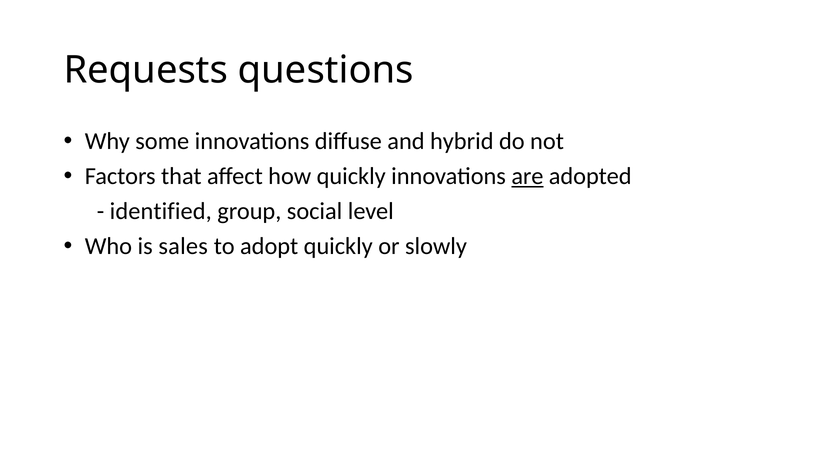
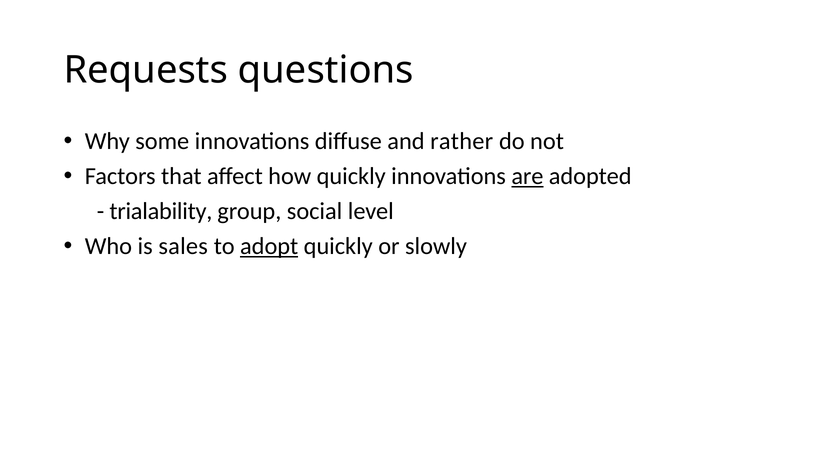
hybrid: hybrid -> rather
identified: identified -> trialability
adopt underline: none -> present
